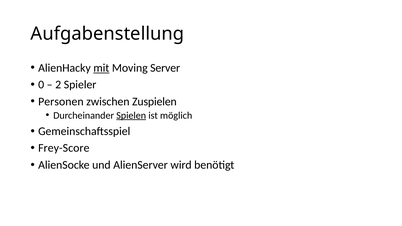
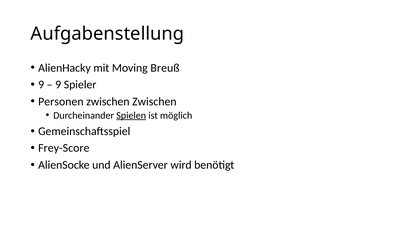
mit underline: present -> none
Server: Server -> Breuß
0 at (41, 85): 0 -> 9
2 at (58, 85): 2 -> 9
zwischen Zuspielen: Zuspielen -> Zwischen
